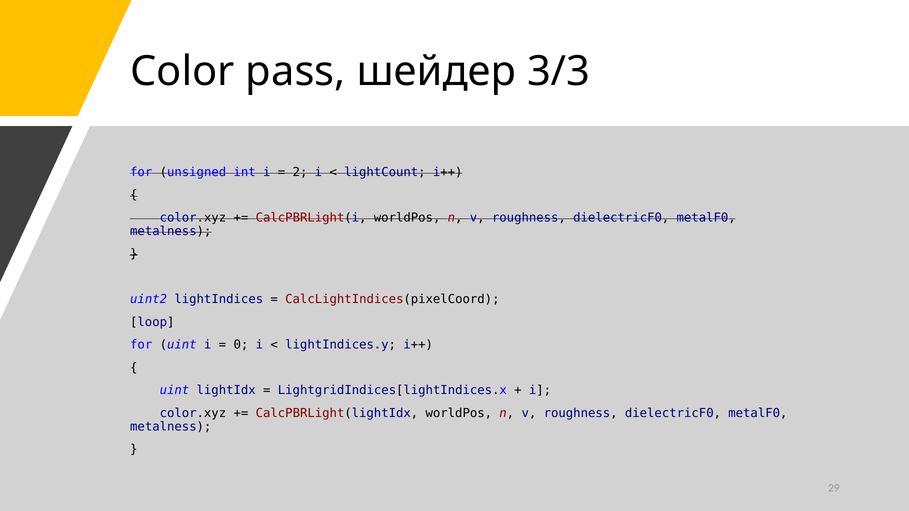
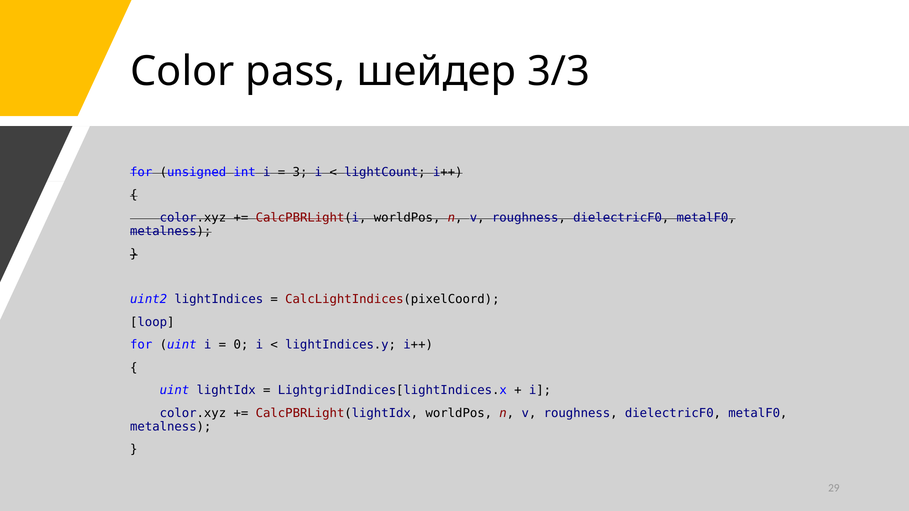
2: 2 -> 3
